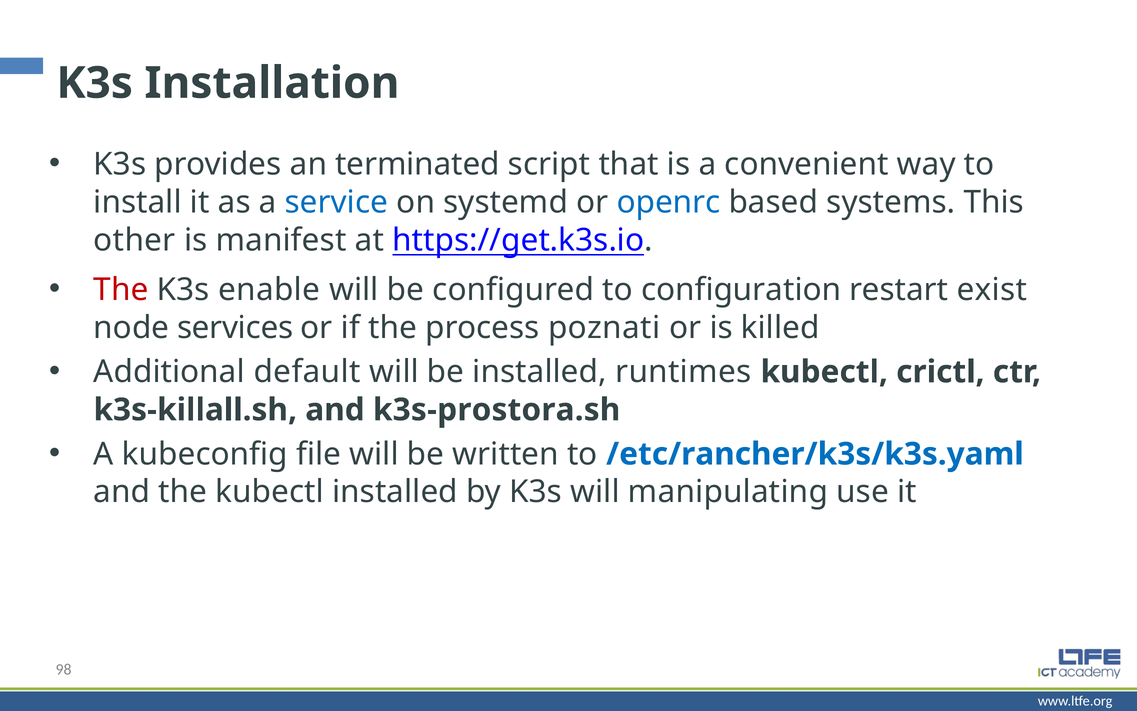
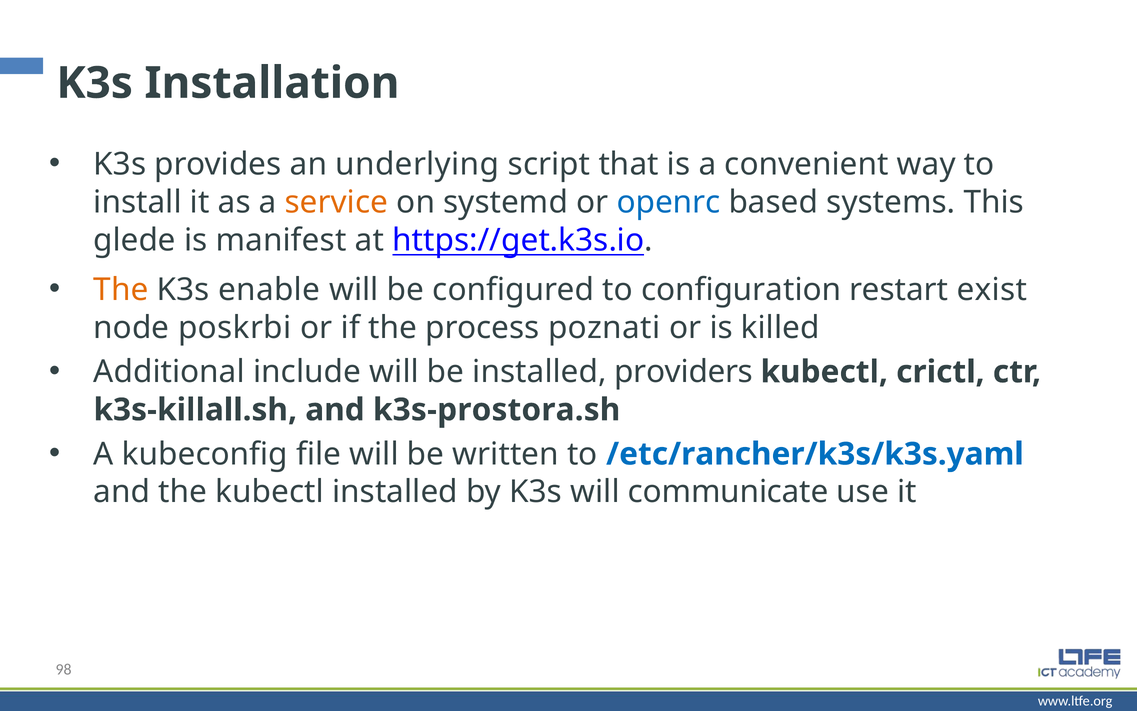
terminated: terminated -> underlying
service colour: blue -> orange
other: other -> glede
The at (121, 290) colour: red -> orange
services: services -> poskrbi
default: default -> include
runtimes: runtimes -> providers
manipulating: manipulating -> communicate
